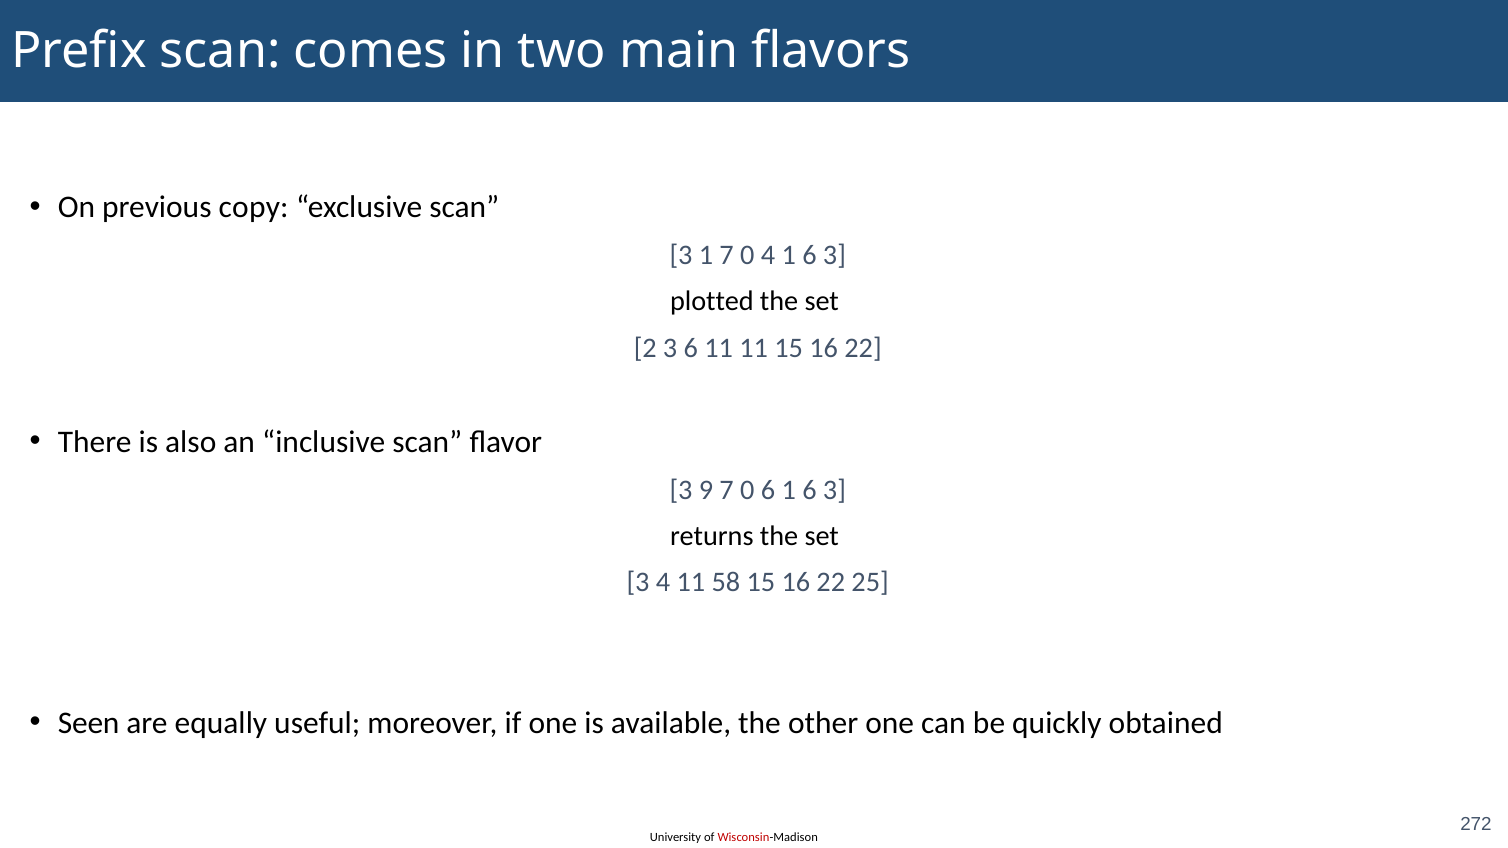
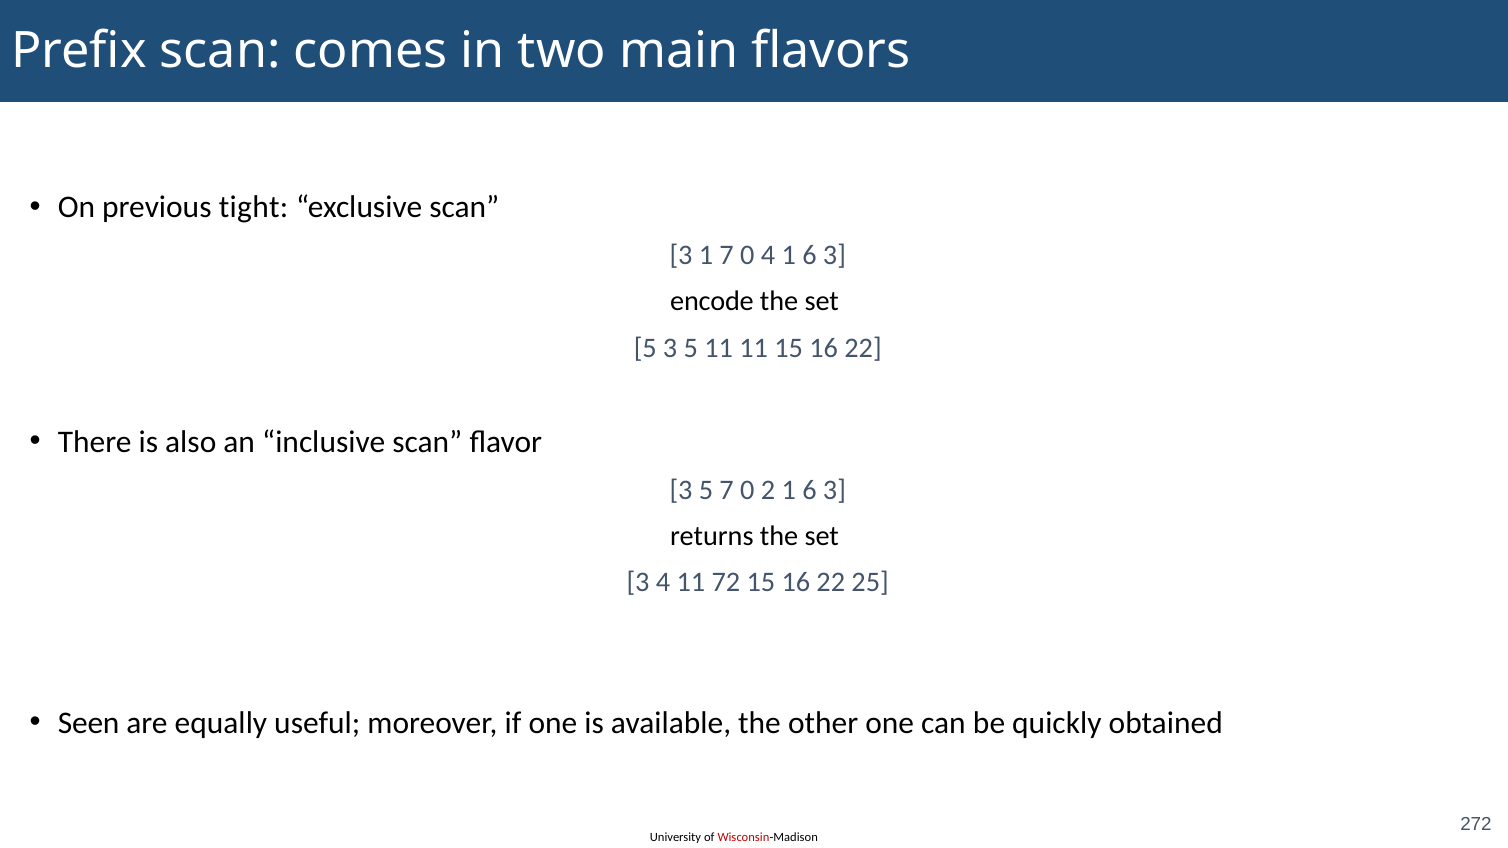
copy: copy -> tight
plotted: plotted -> encode
2 at (645, 348): 2 -> 5
6 at (691, 348): 6 -> 5
9 at (706, 490): 9 -> 5
0 6: 6 -> 2
58: 58 -> 72
